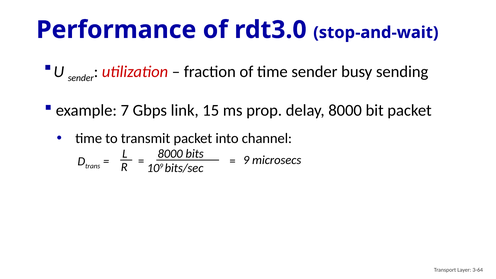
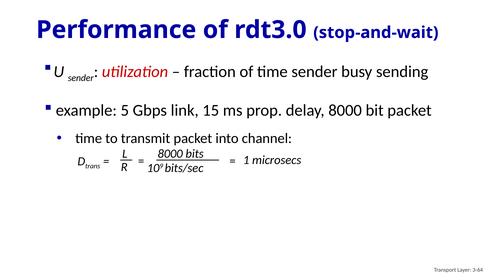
7: 7 -> 5
9: 9 -> 1
